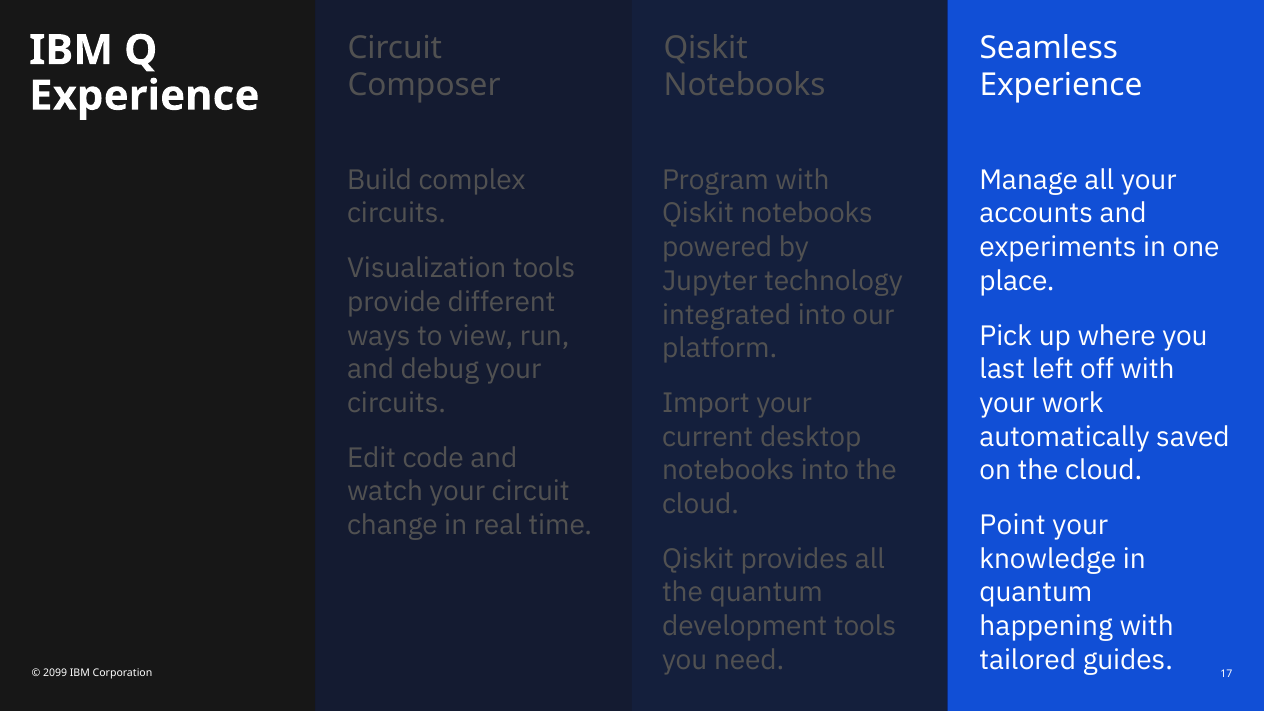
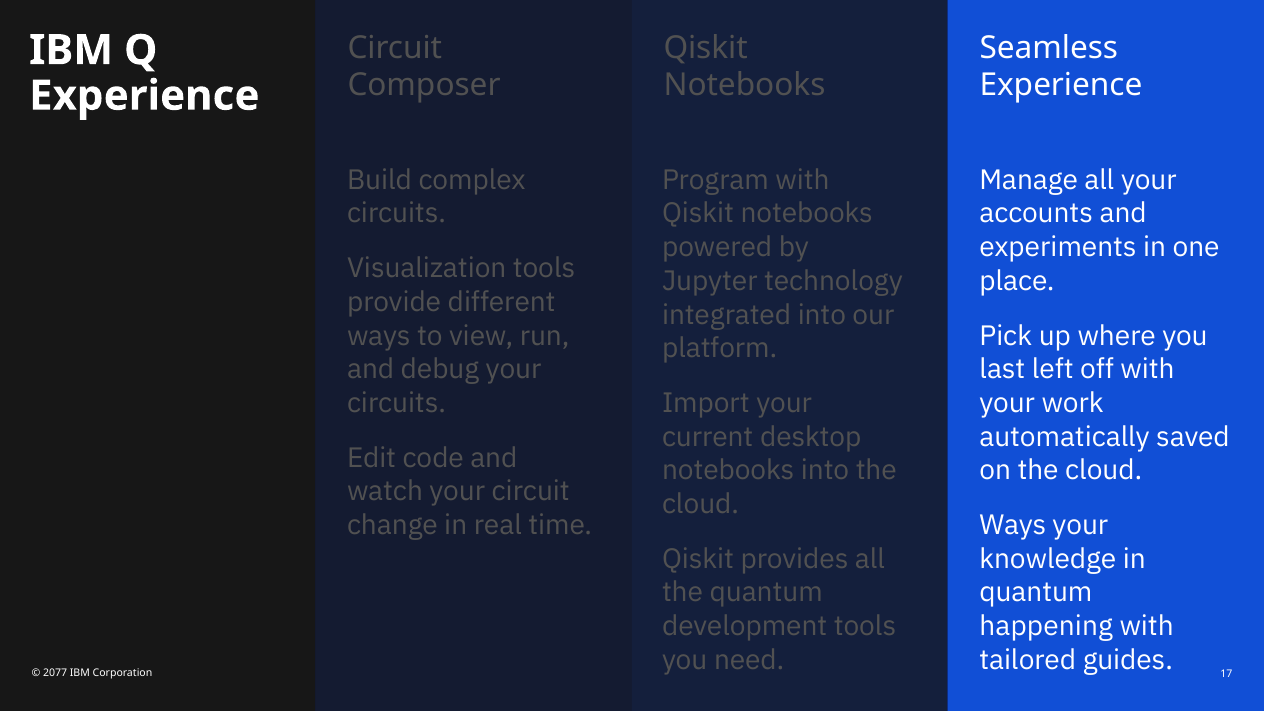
Point at (1013, 525): Point -> Ways
2099: 2099 -> 2077
